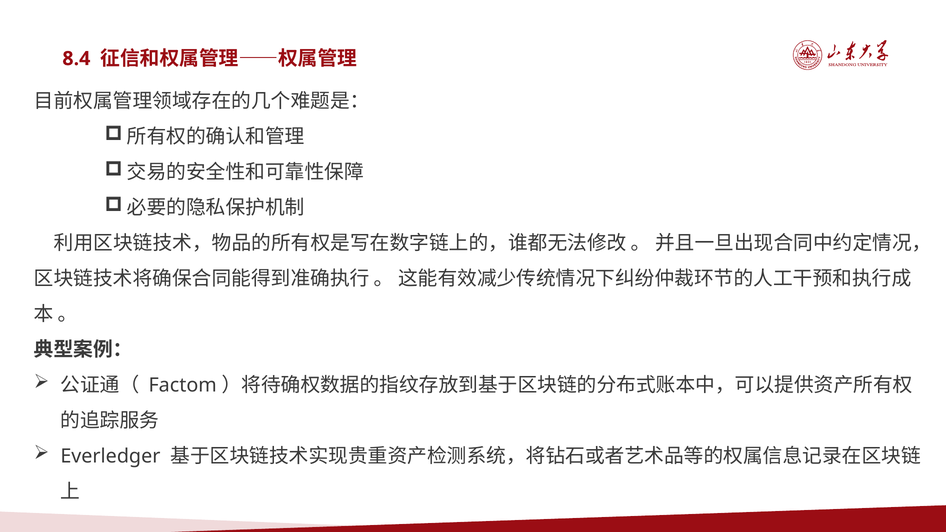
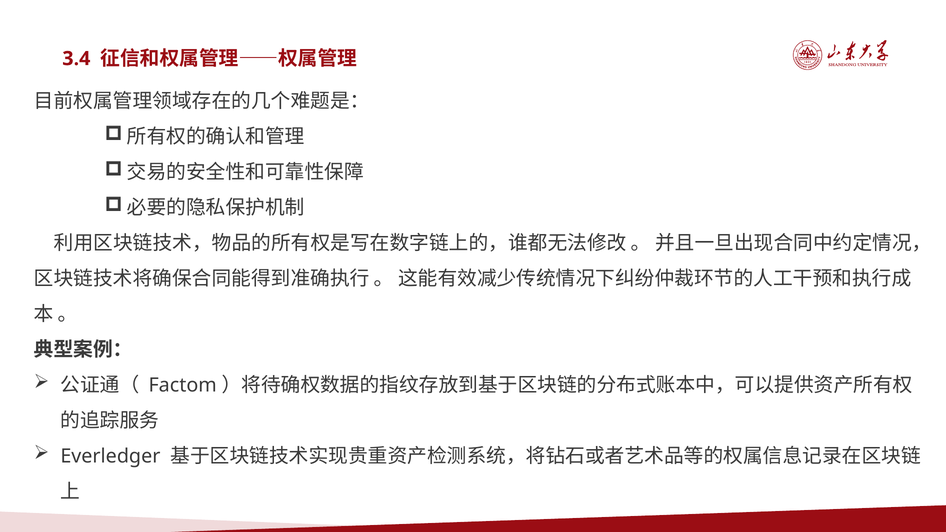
8.4: 8.4 -> 3.4
